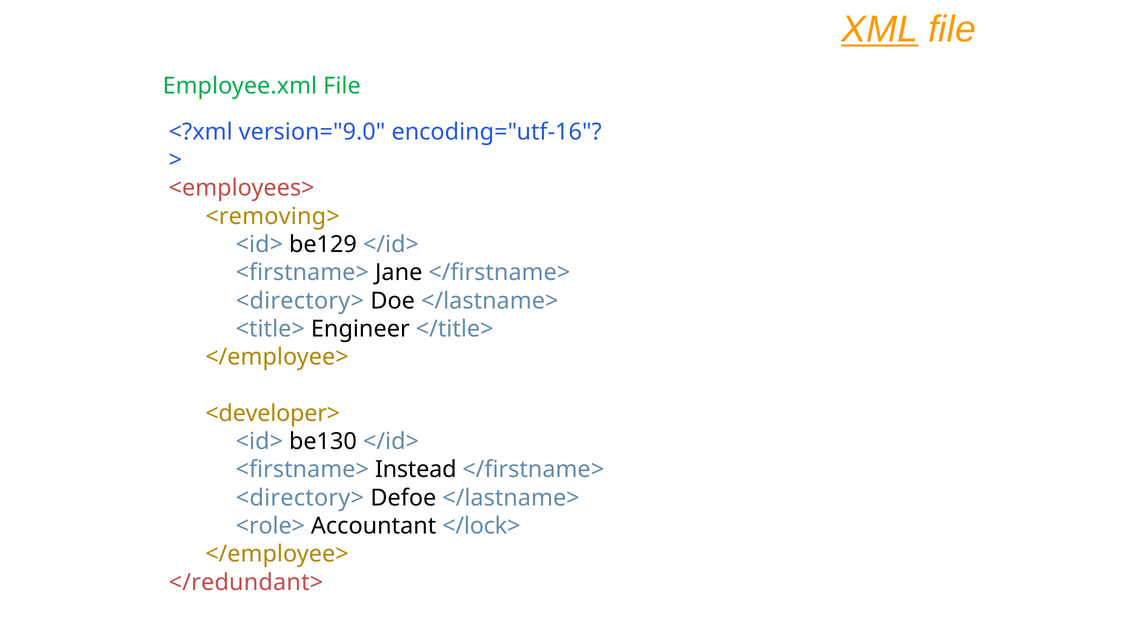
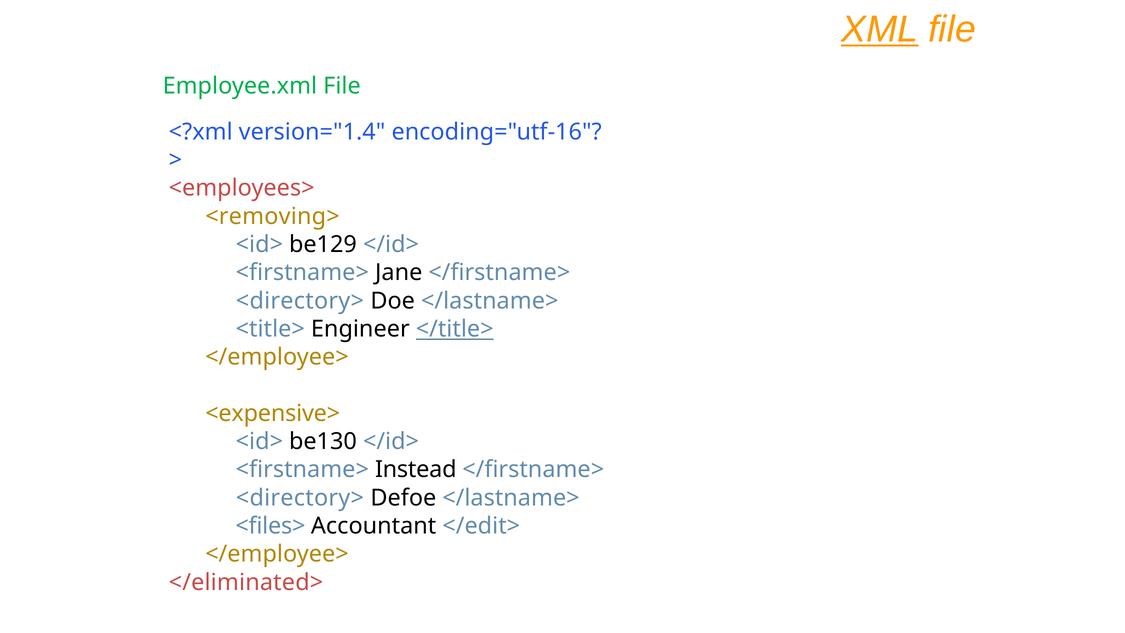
version="9.0: version="9.0 -> version="1.4
</title> underline: none -> present
<developer>: <developer> -> <expensive>
<role>: <role> -> <files>
</lock>: </lock> -> </edit>
</redundant>: </redundant> -> </eliminated>
